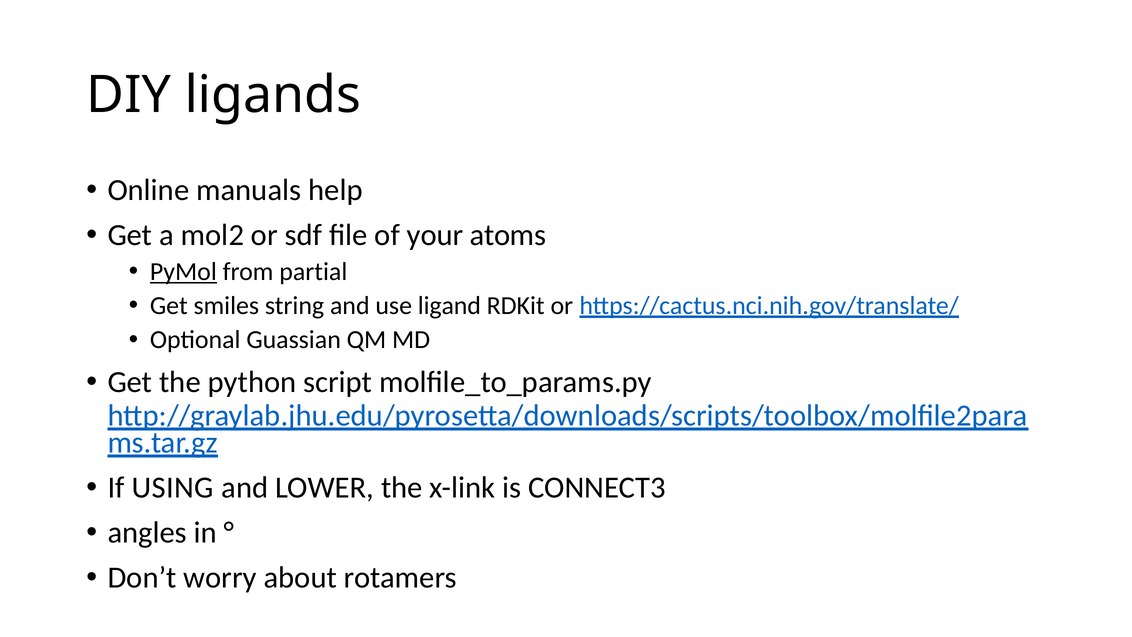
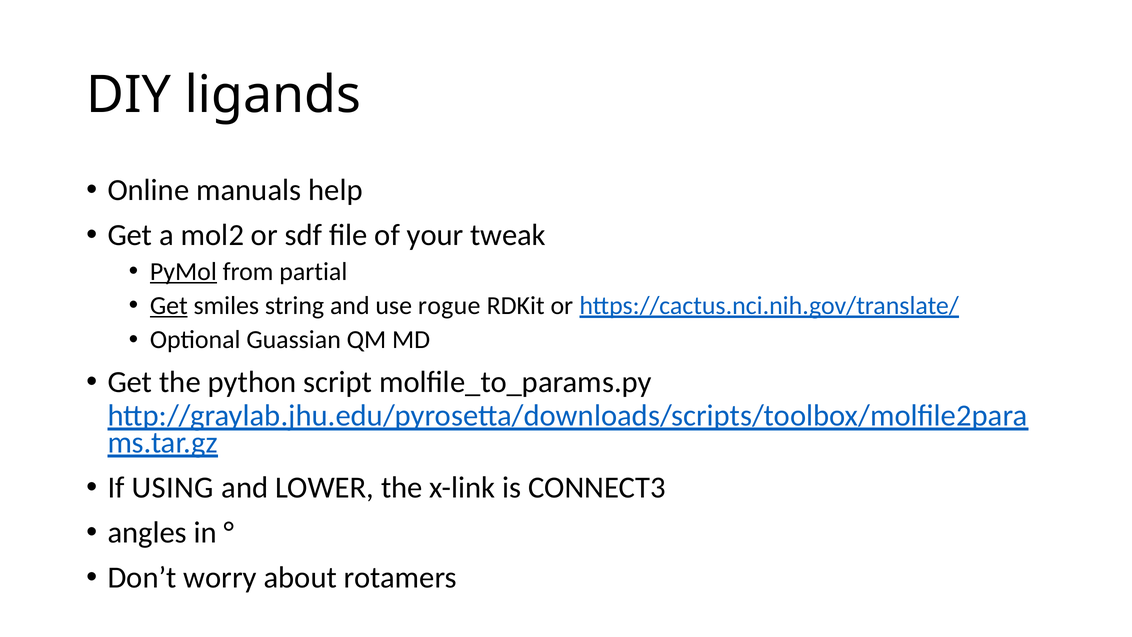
atoms: atoms -> tweak
Get at (169, 306) underline: none -> present
ligand: ligand -> rogue
